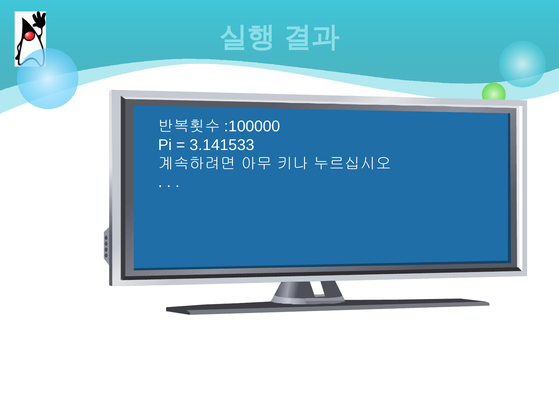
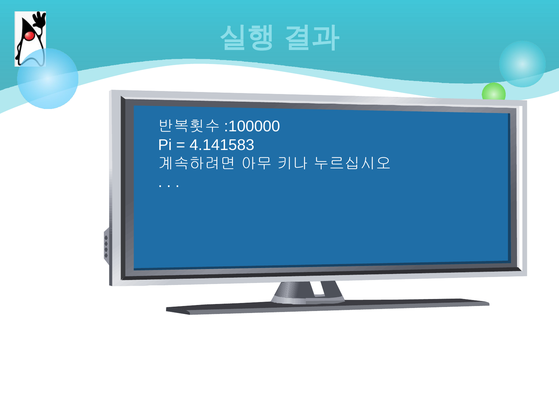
3.141533: 3.141533 -> 4.141583
